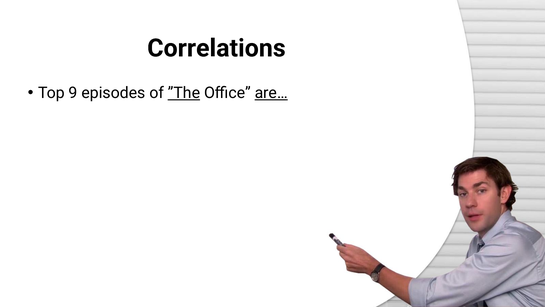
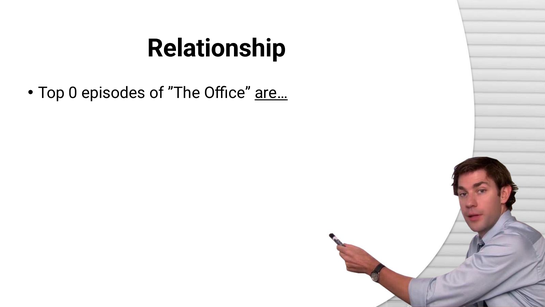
Correlations: Correlations -> Relationship
9: 9 -> 0
”The underline: present -> none
